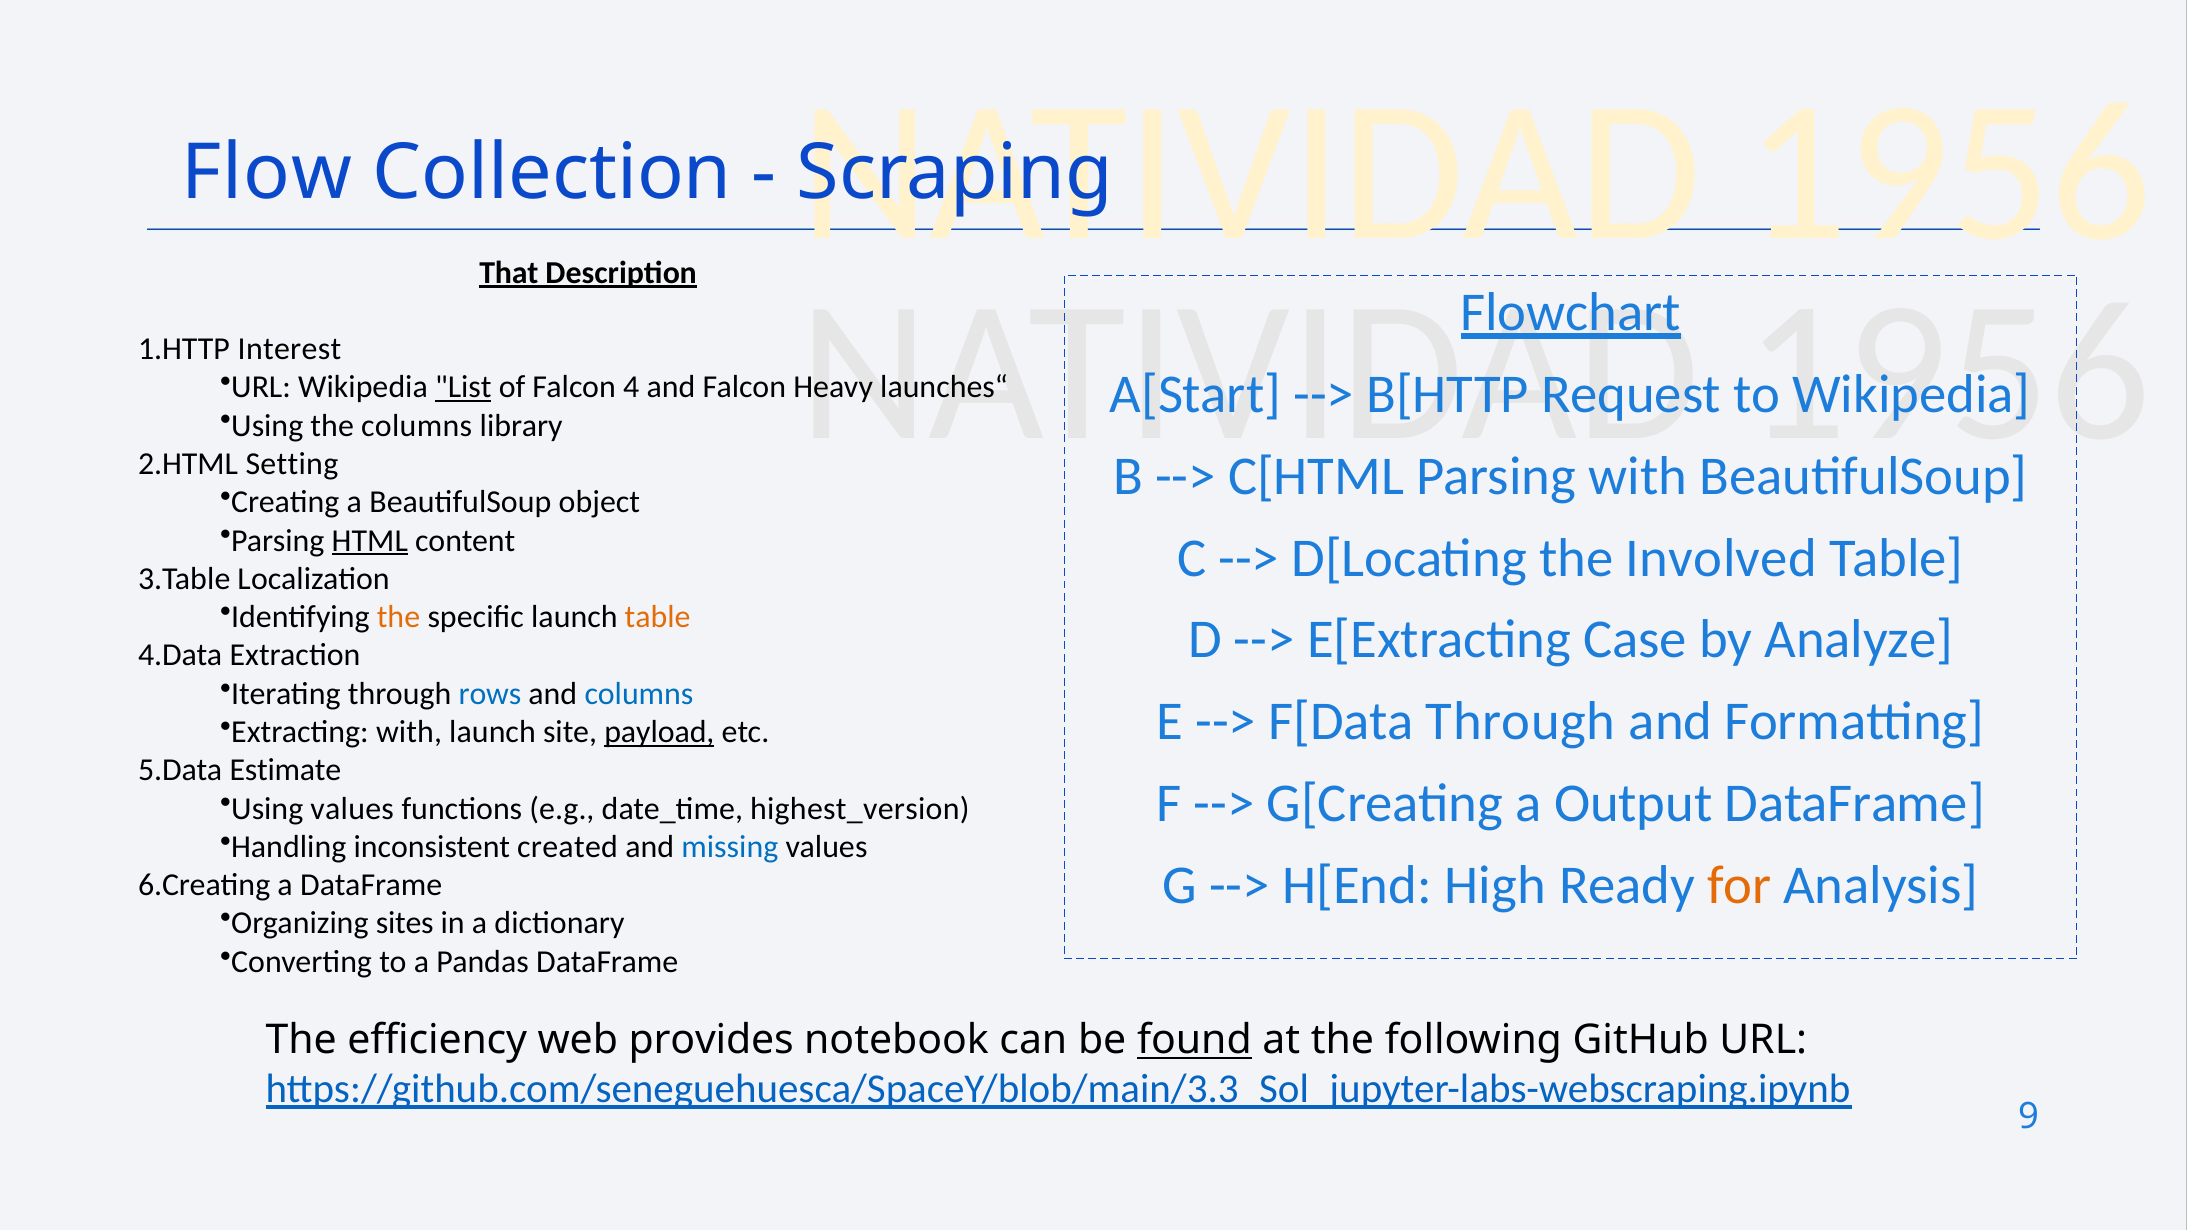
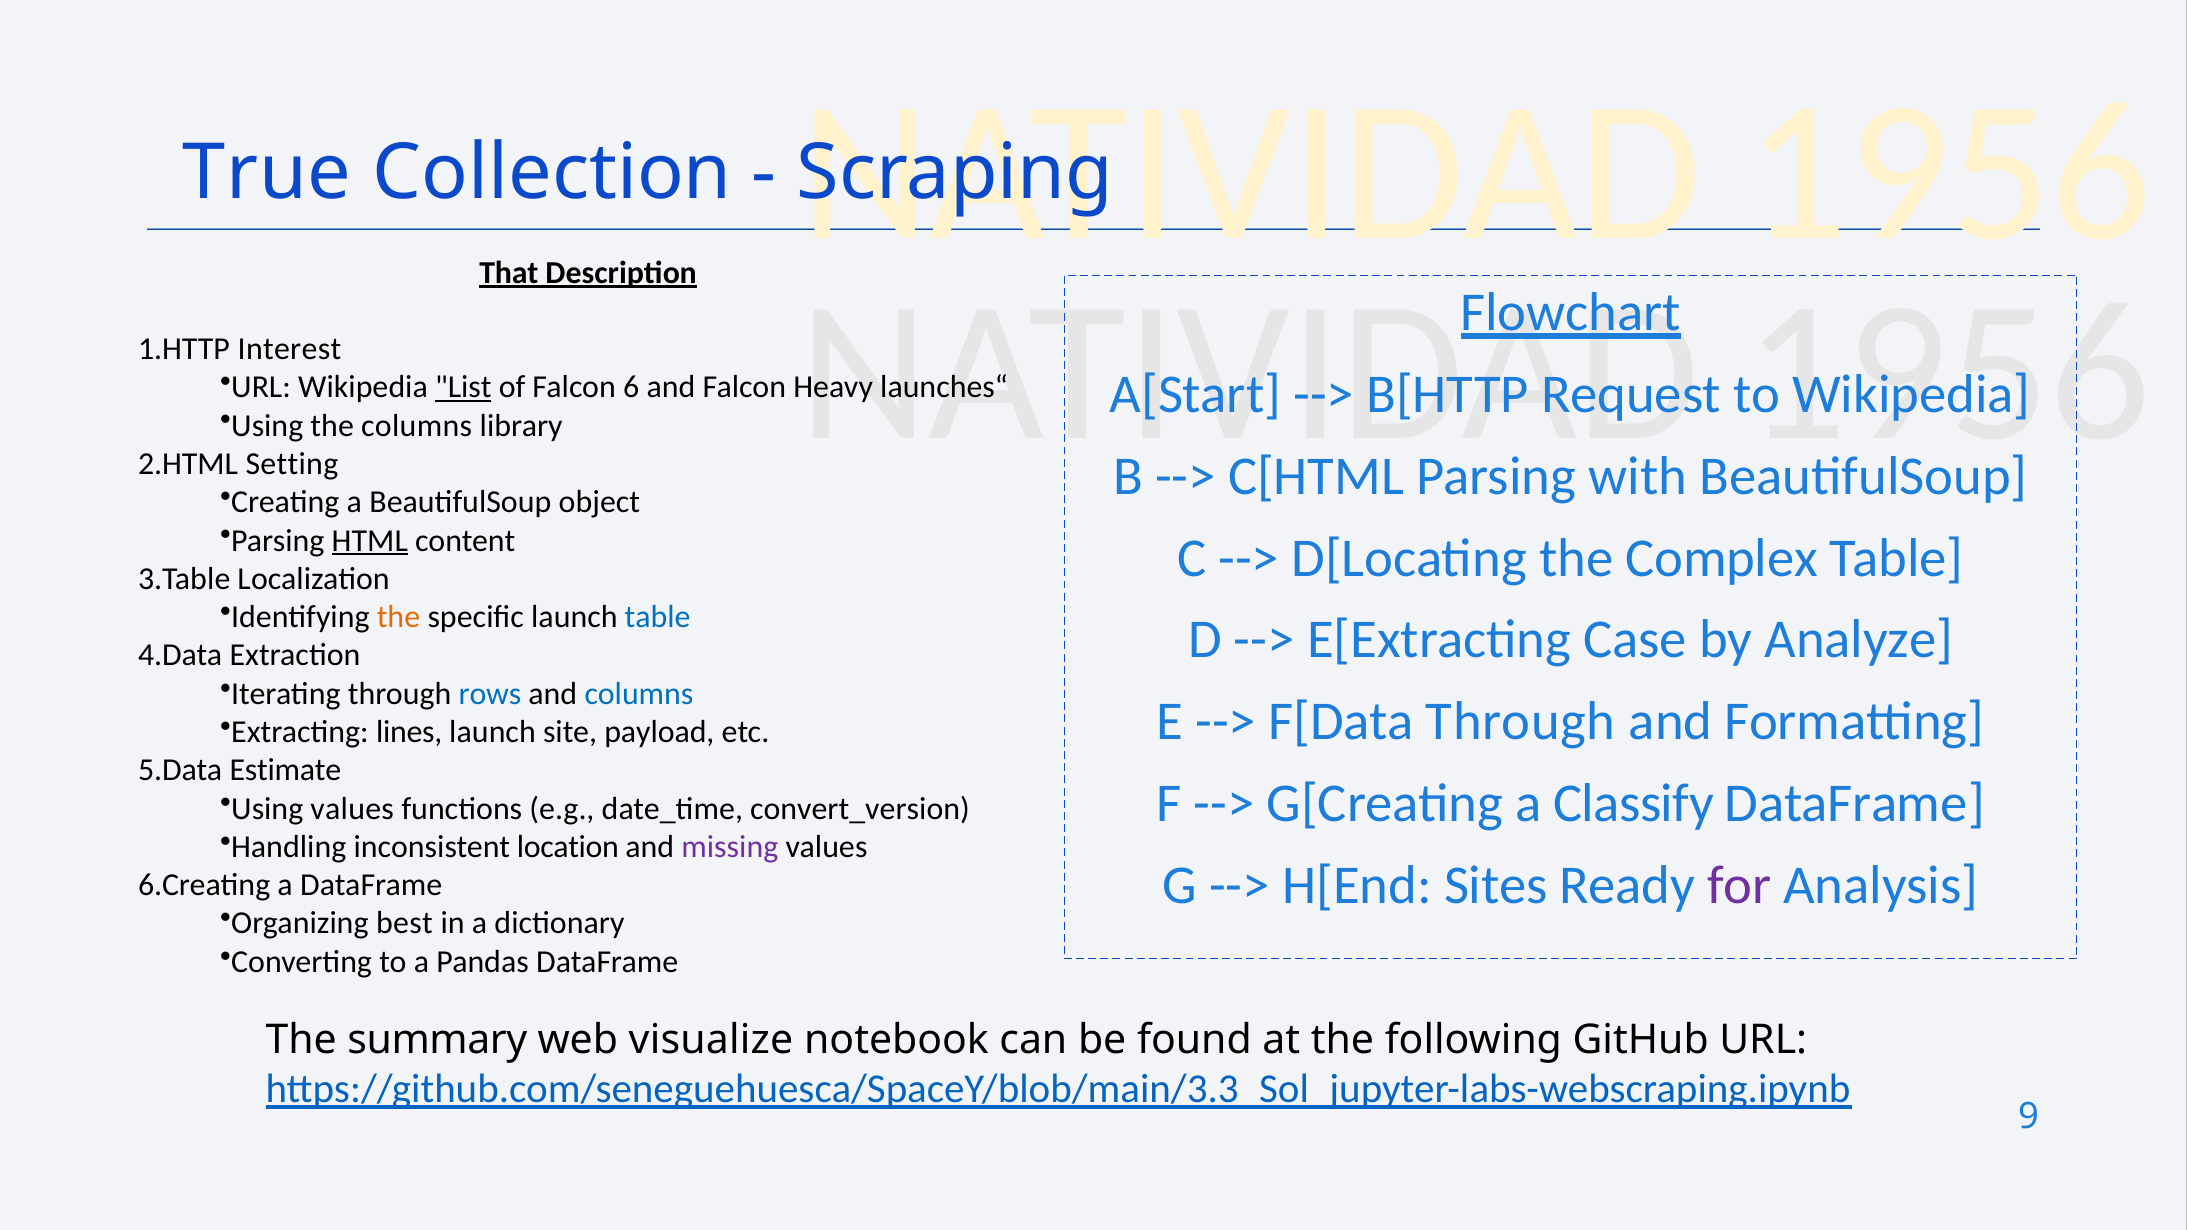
Flow: Flow -> True
4: 4 -> 6
Involved: Involved -> Complex
table at (658, 617) colour: orange -> blue
Extracting with: with -> lines
payload underline: present -> none
Output: Output -> Classify
highest_version: highest_version -> convert_version
created: created -> location
missing colour: blue -> purple
High: High -> Sites
for colour: orange -> purple
sites: sites -> best
efficiency: efficiency -> summary
provides: provides -> visualize
found underline: present -> none
